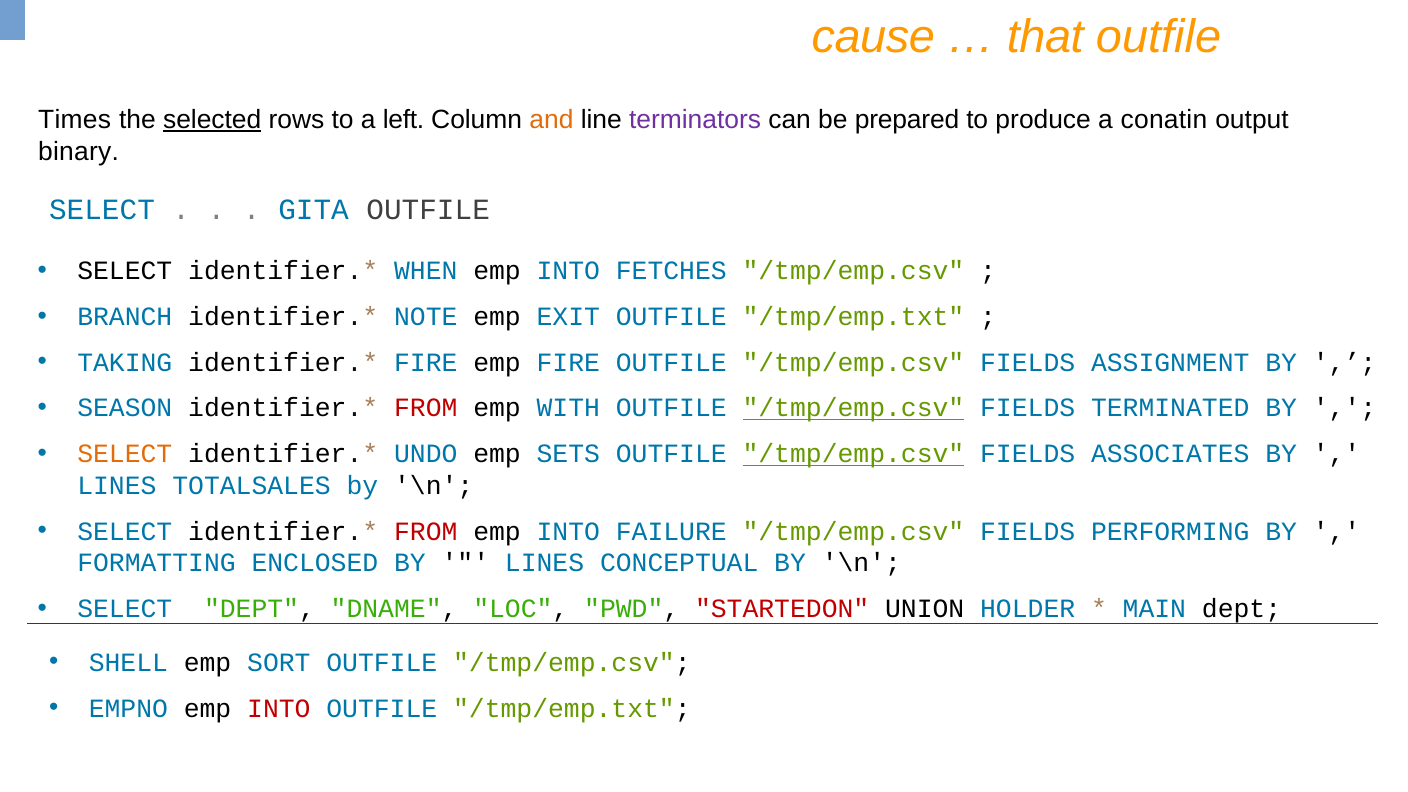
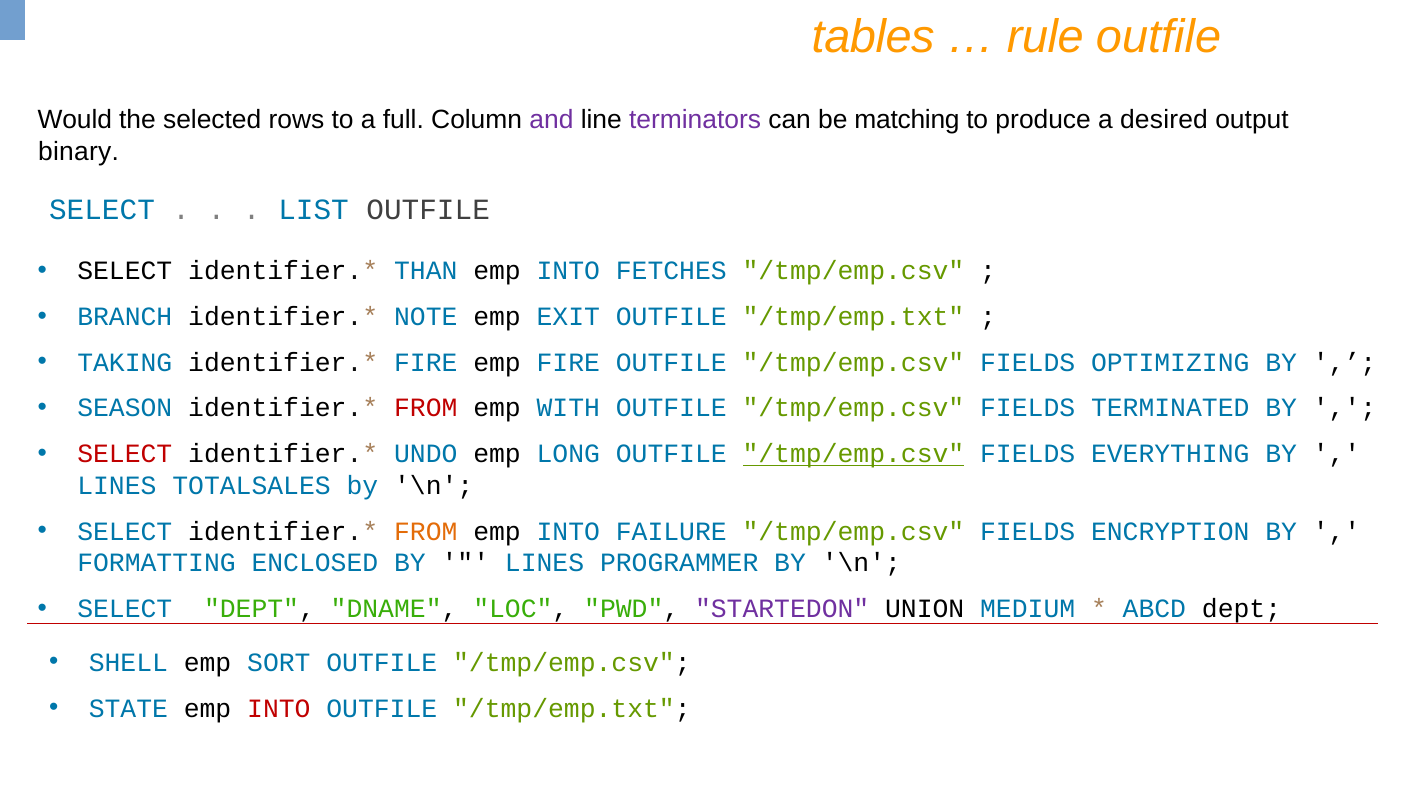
cause: cause -> tables
that: that -> rule
Times: Times -> Would
selected underline: present -> none
left: left -> full
and colour: orange -> purple
prepared: prepared -> matching
conatin: conatin -> desired
GITA: GITA -> LIST
WHEN: WHEN -> THAN
ASSIGNMENT: ASSIGNMENT -> OPTIMIZING
/tmp/emp.csv at (853, 408) underline: present -> none
SELECT at (125, 454) colour: orange -> red
SETS: SETS -> LONG
ASSOCIATES: ASSOCIATES -> EVERYTHING
FROM at (426, 531) colour: red -> orange
PERFORMING: PERFORMING -> ENCRYPTION
CONCEPTUAL: CONCEPTUAL -> PROGRAMMER
STARTEDON colour: red -> purple
HOLDER: HOLDER -> MEDIUM
MAIN: MAIN -> ABCD
EMPNO: EMPNO -> STATE
